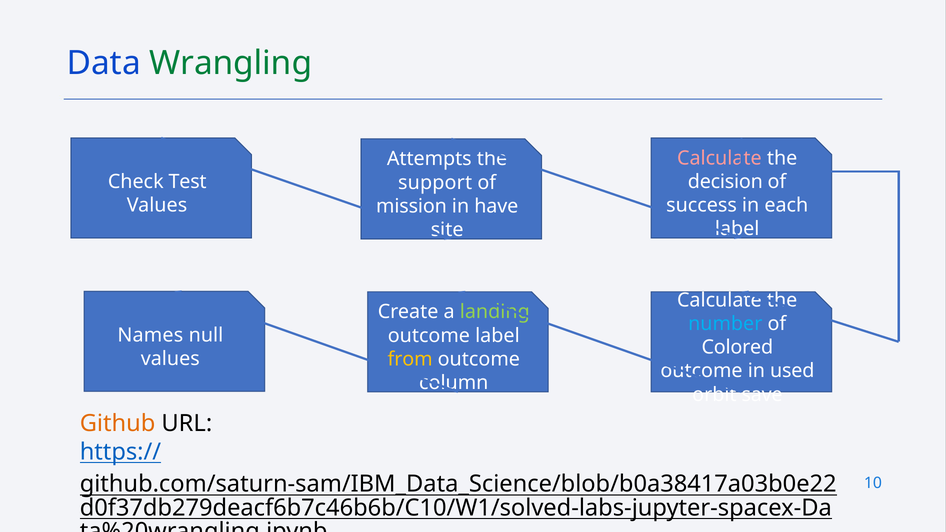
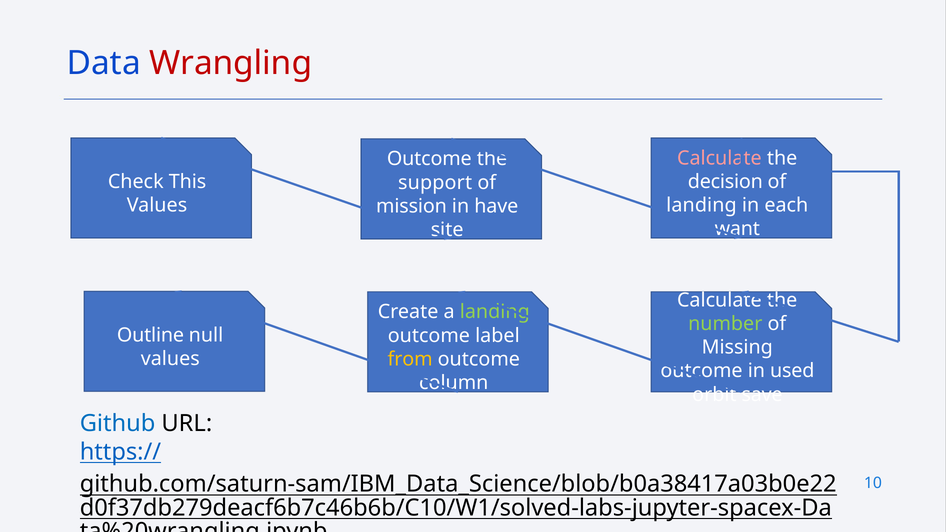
Wrangling colour: green -> red
Attempts at (429, 159): Attempts -> Outcome
Test: Test -> This
success at (702, 205): success -> landing
label at (737, 229): label -> want
number colour: light blue -> light green
Names: Names -> Outline
Colored: Colored -> Missing
Github colour: orange -> blue
